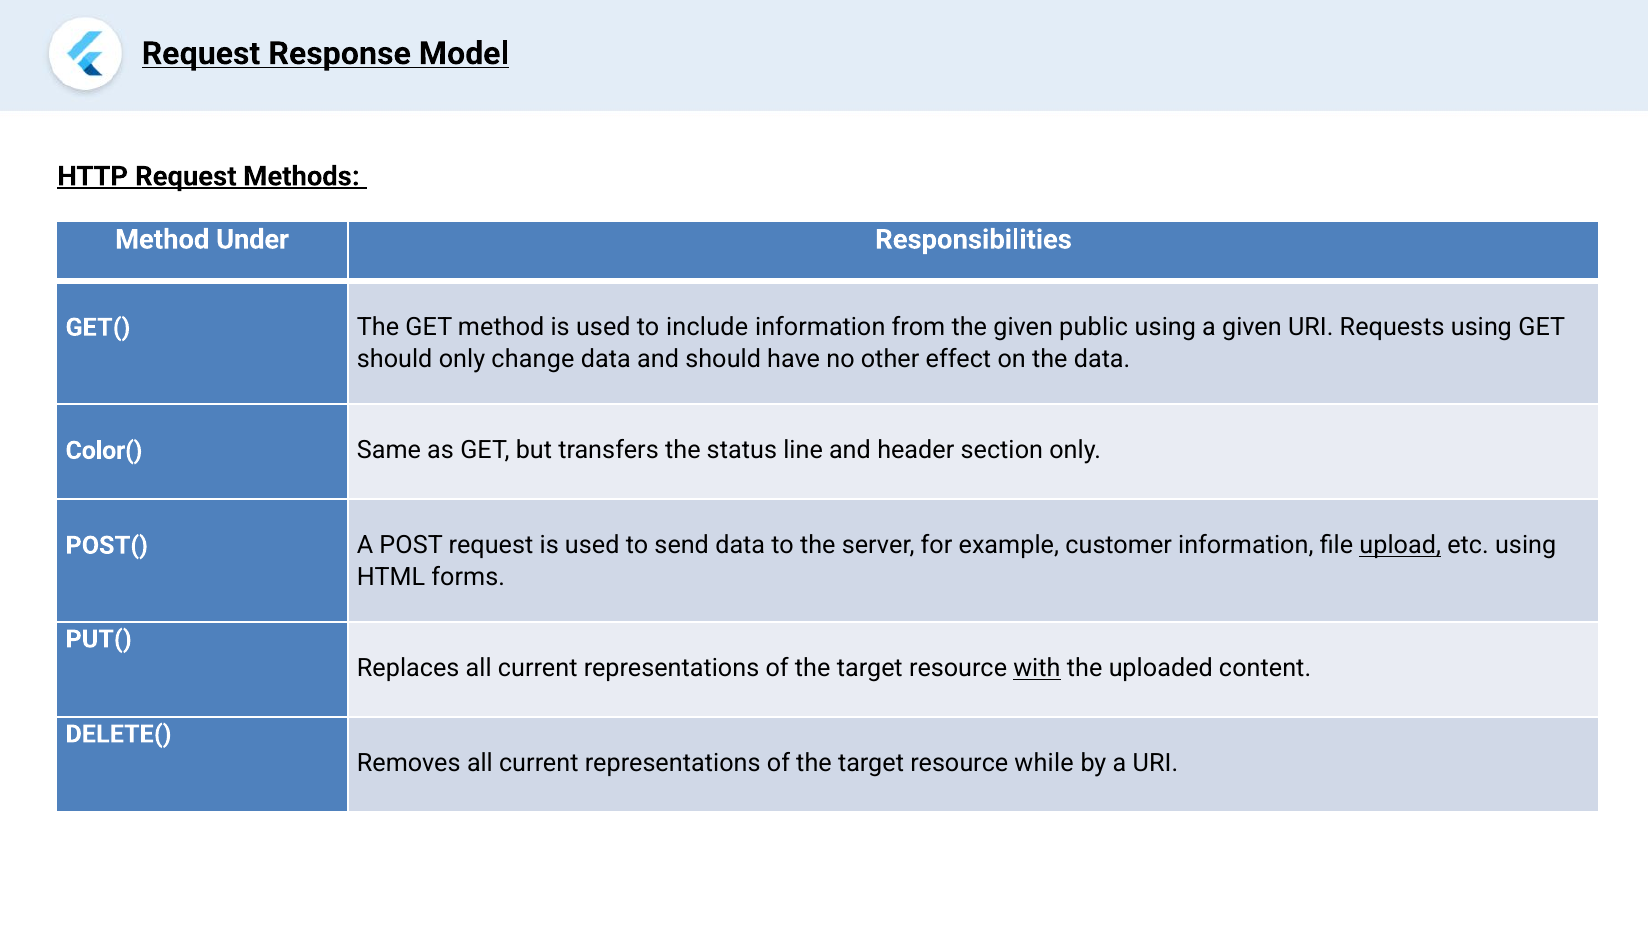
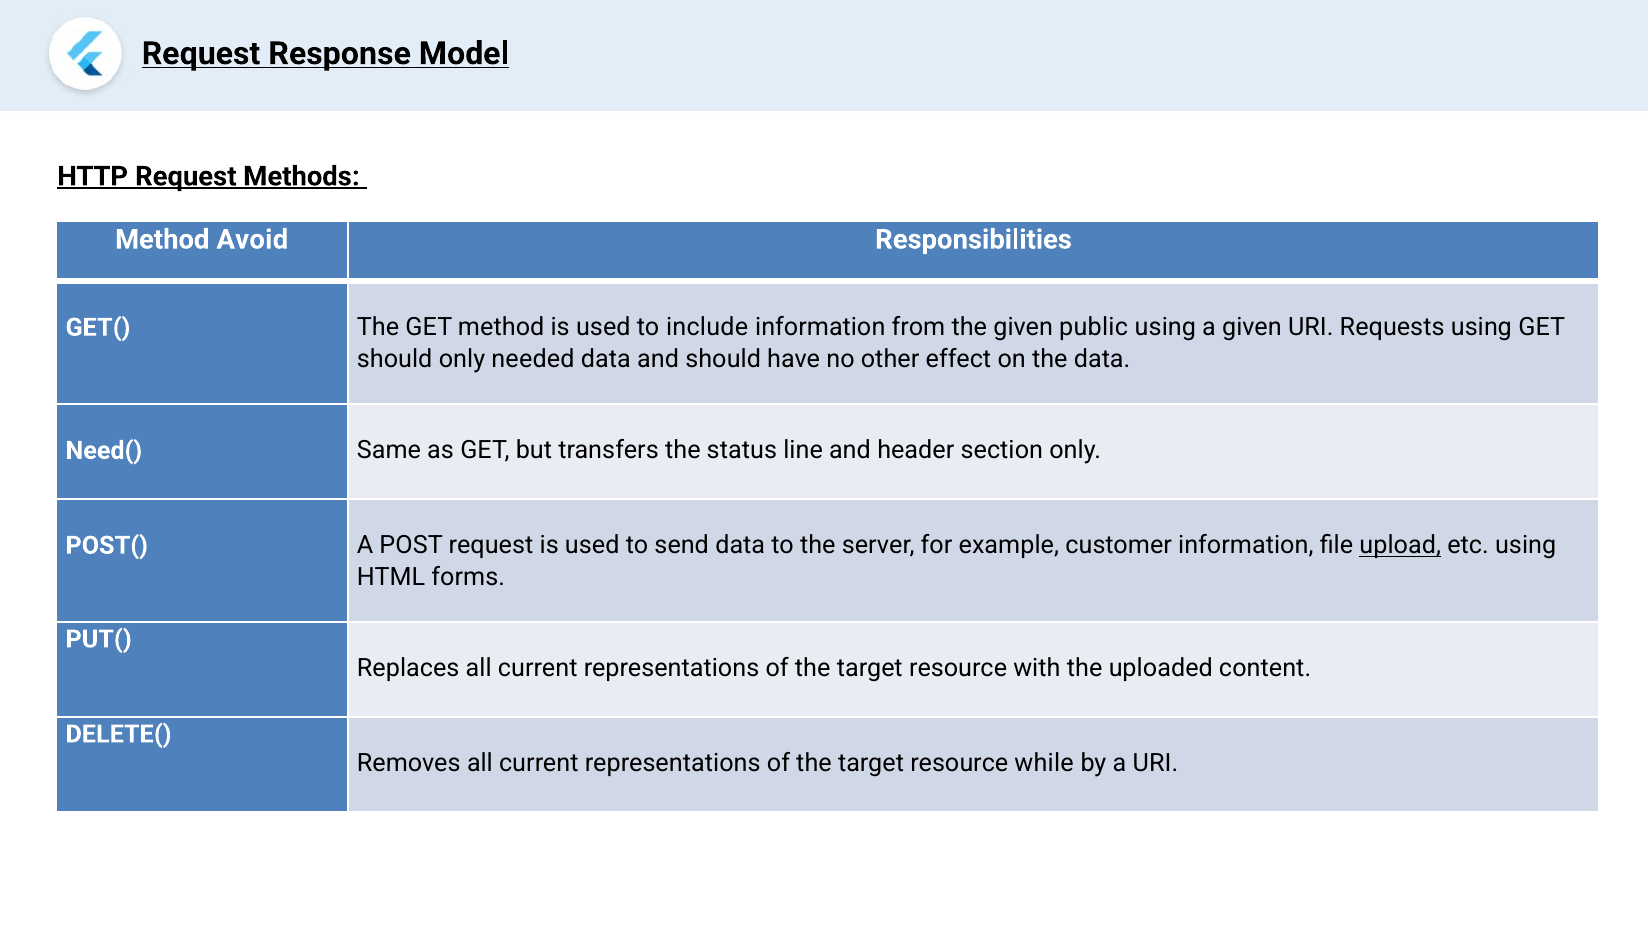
Under: Under -> Avoid
change: change -> needed
Color(: Color( -> Need(
with underline: present -> none
